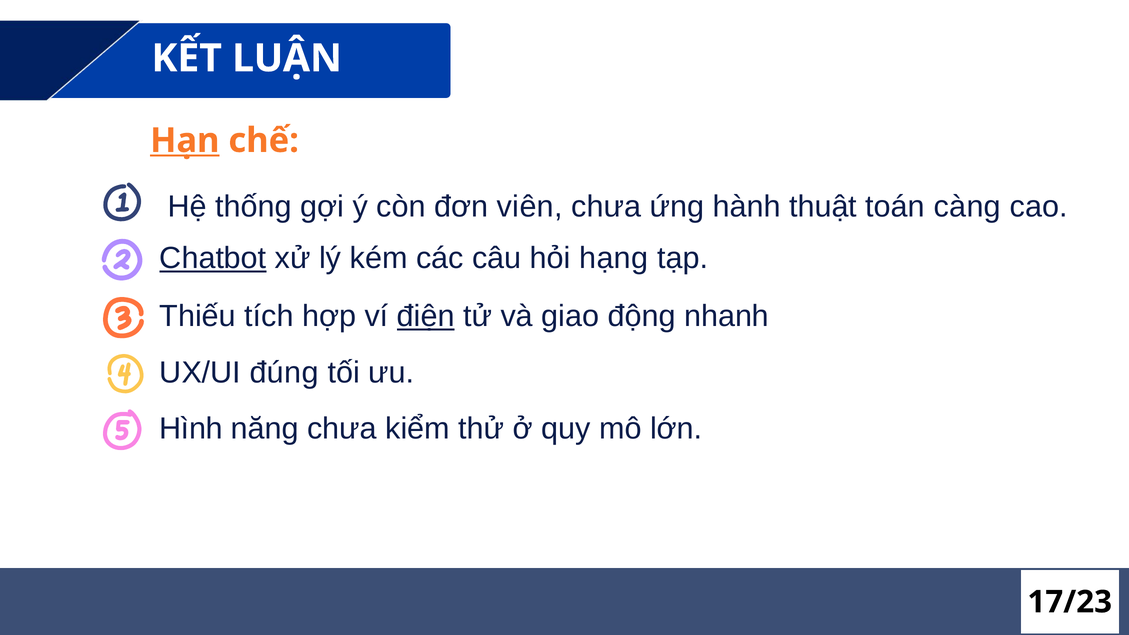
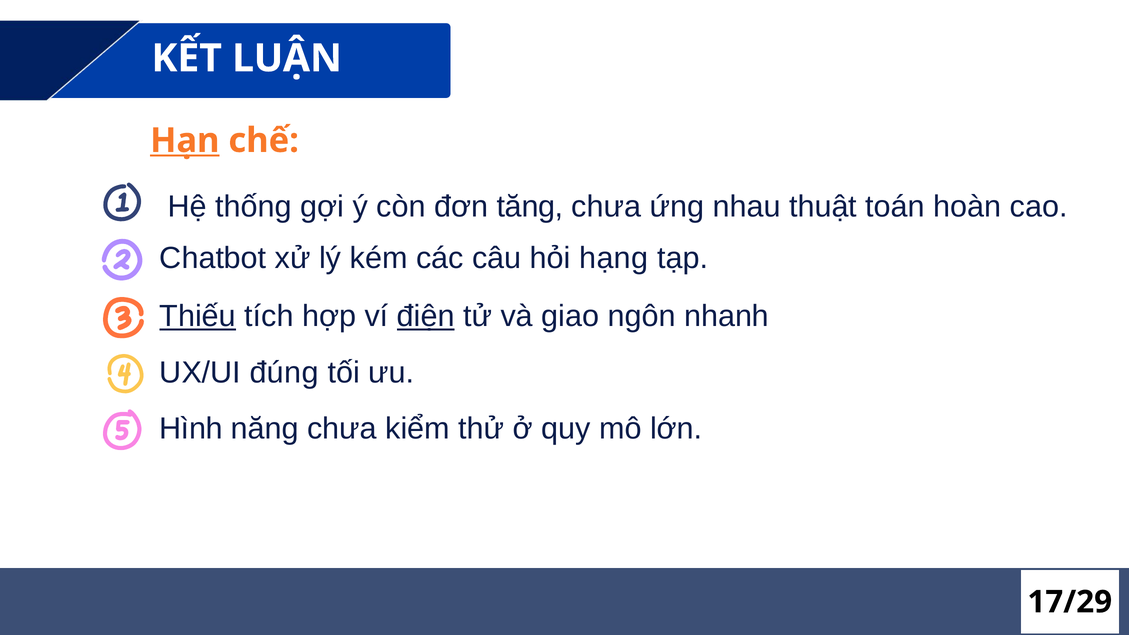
viên: viên -> tăng
hành: hành -> nhau
càng: càng -> hoàn
Chatbot underline: present -> none
Thiếu underline: none -> present
động: động -> ngôn
17/23: 17/23 -> 17/29
